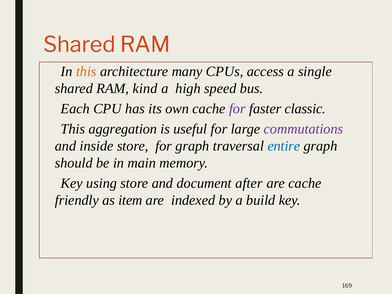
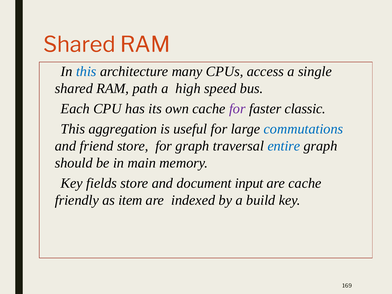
this at (86, 72) colour: orange -> blue
kind: kind -> path
commutations colour: purple -> blue
inside: inside -> friend
using: using -> fields
after: after -> input
